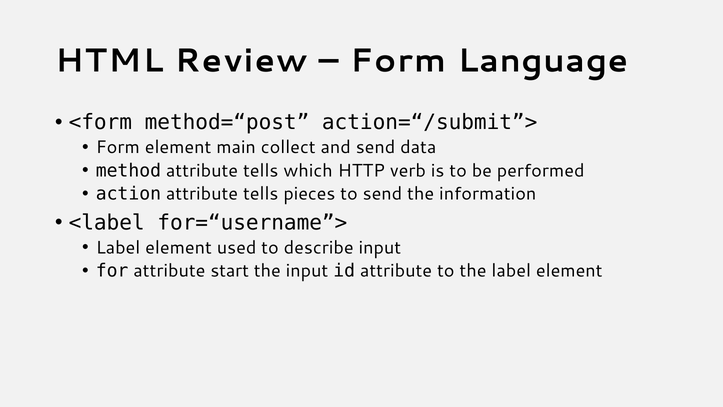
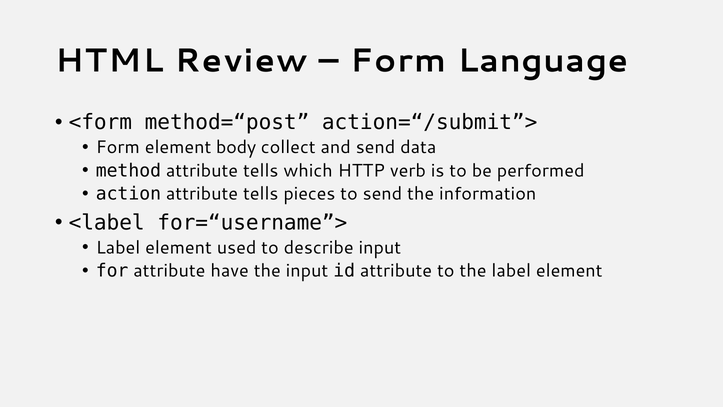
main: main -> body
start: start -> have
